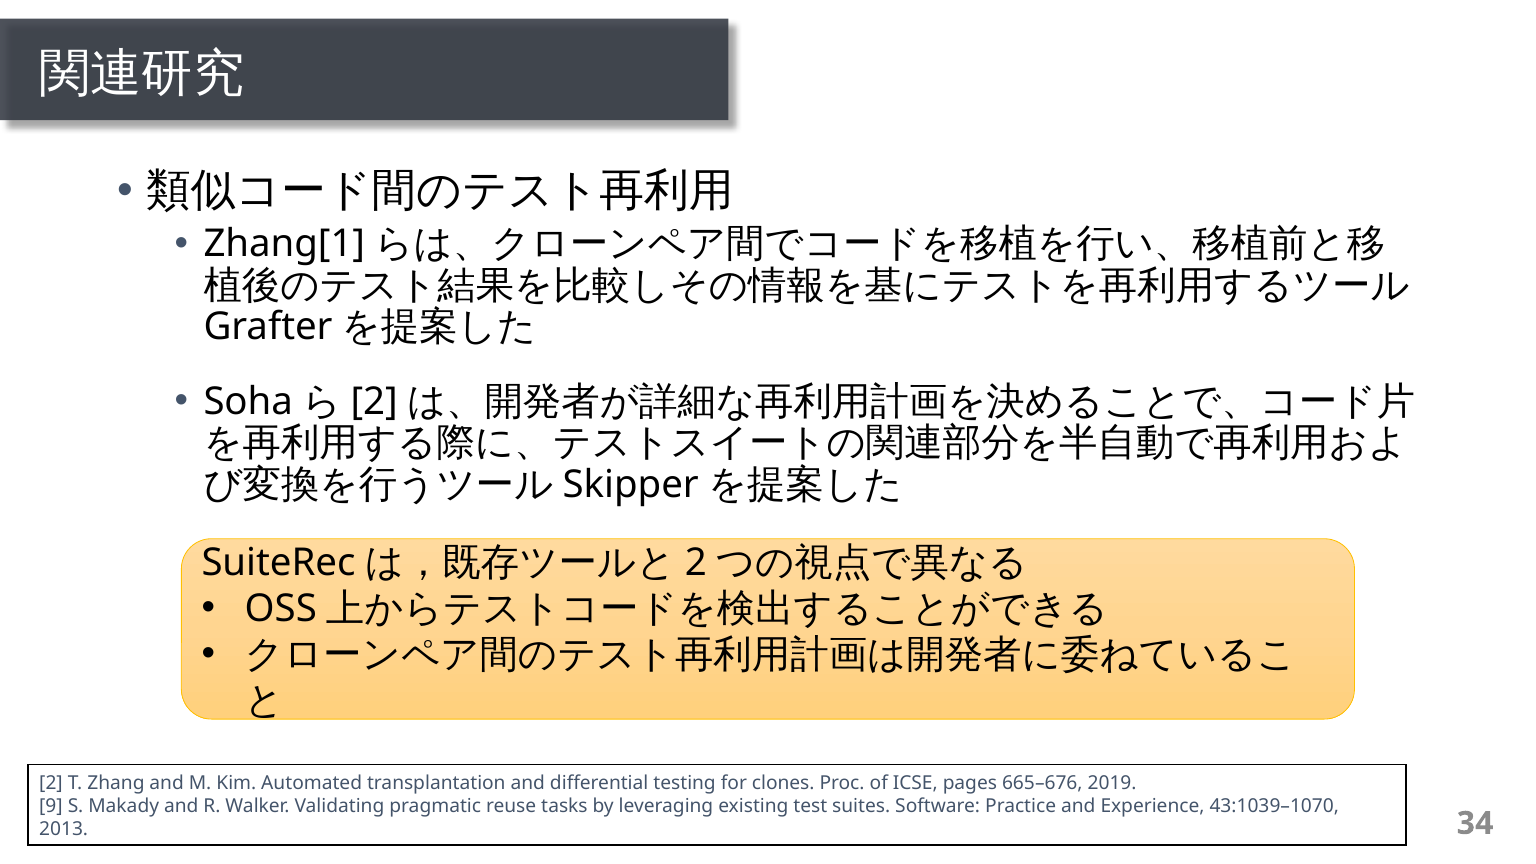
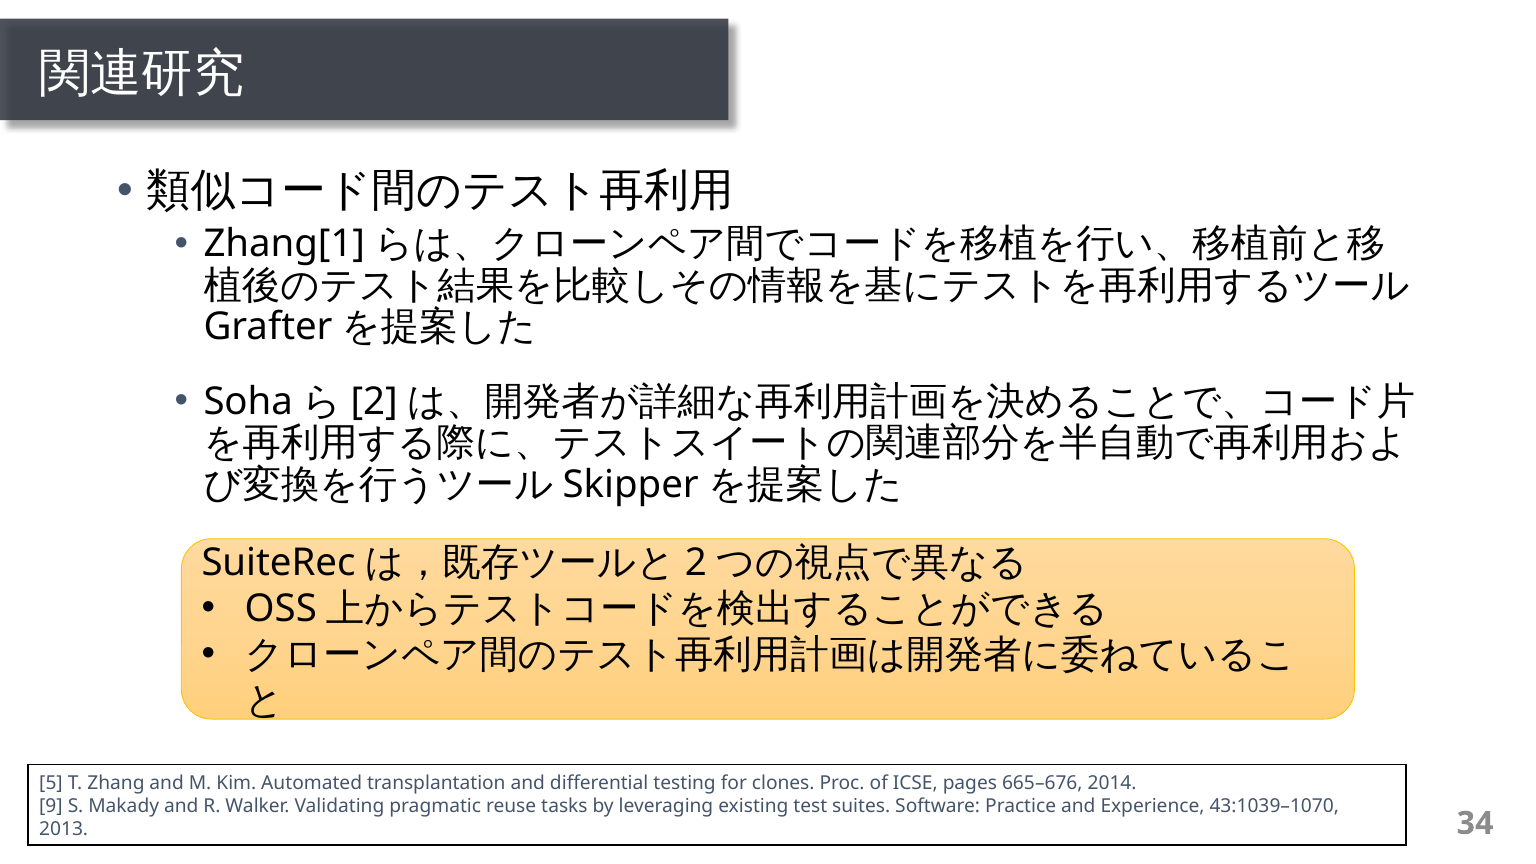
2 at (51, 783): 2 -> 5
2019: 2019 -> 2014
